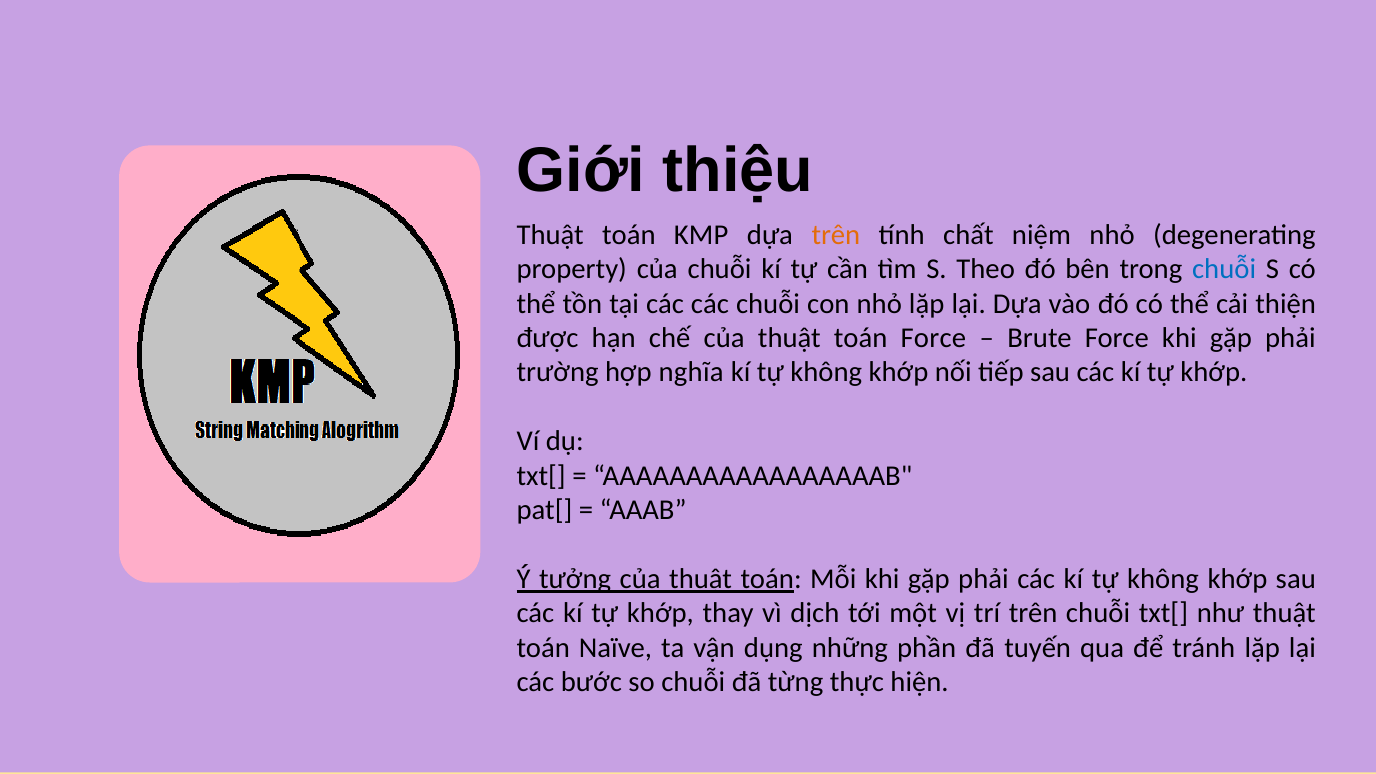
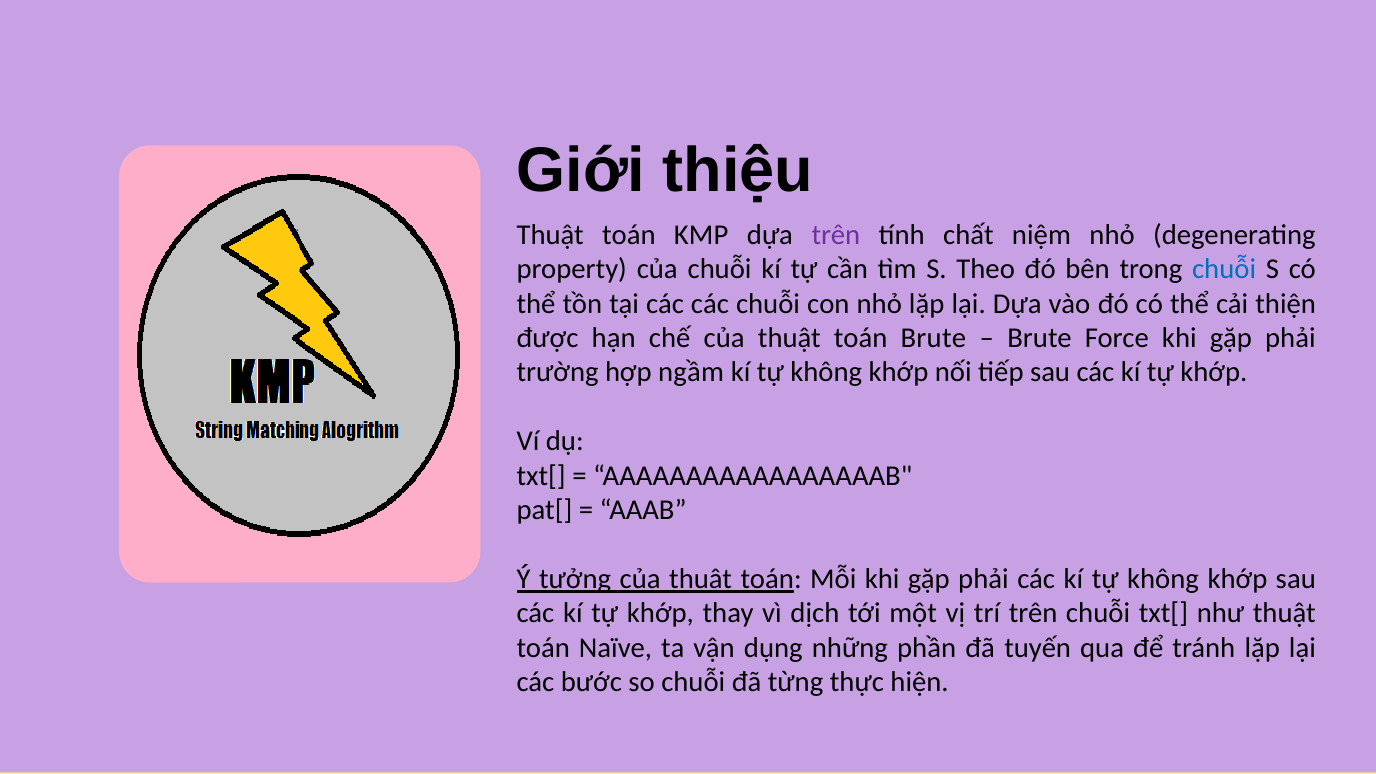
trên at (836, 235) colour: orange -> purple
toán Force: Force -> Brute
nghĩa: nghĩa -> ngầm
